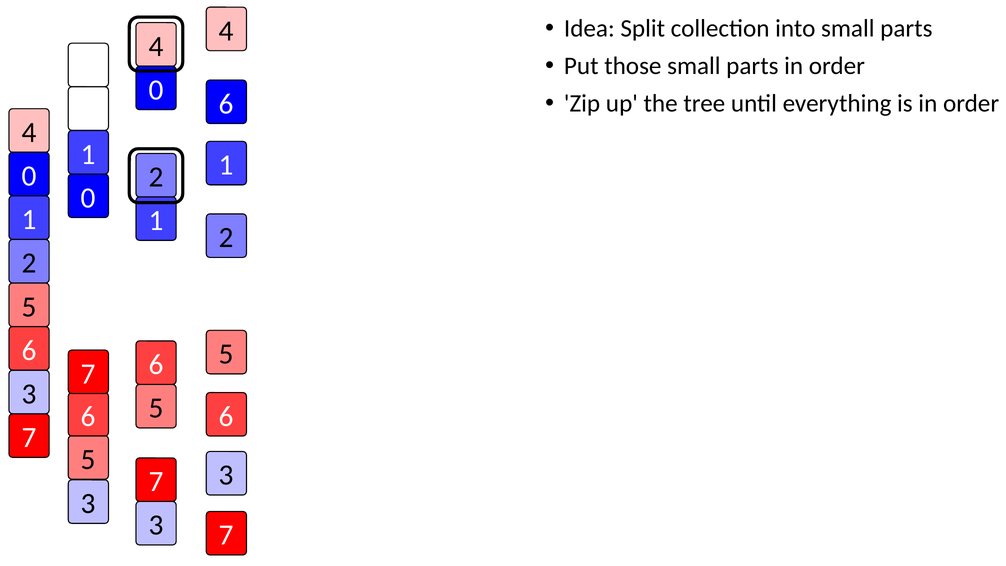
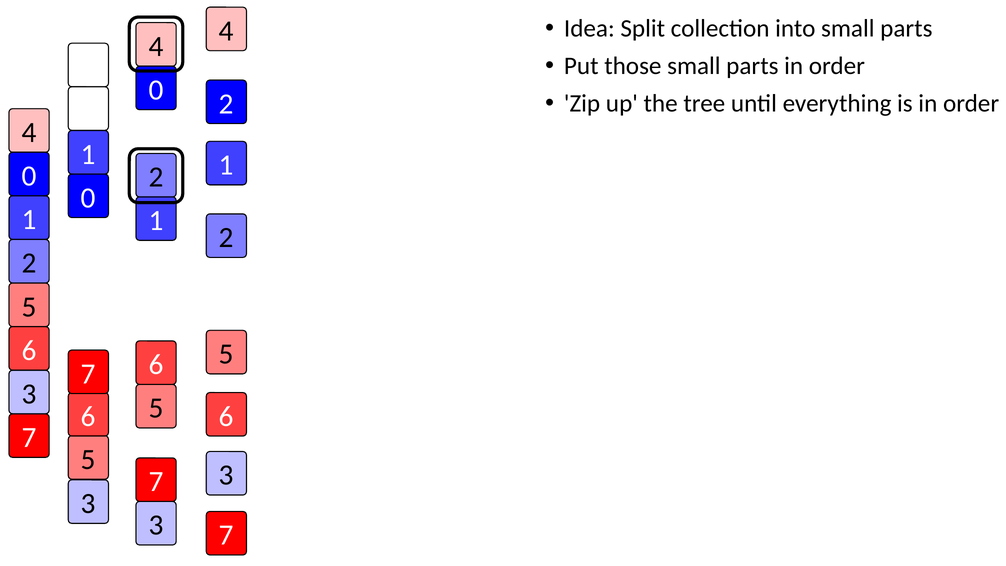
0 6: 6 -> 2
